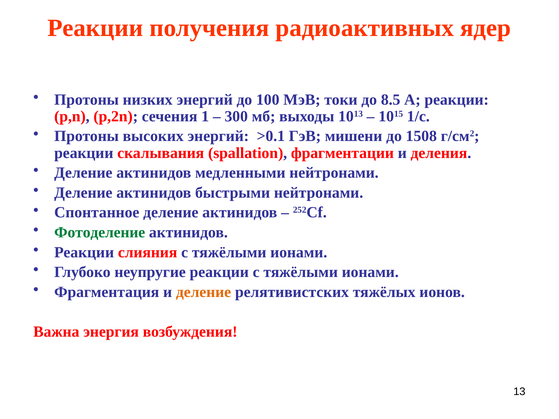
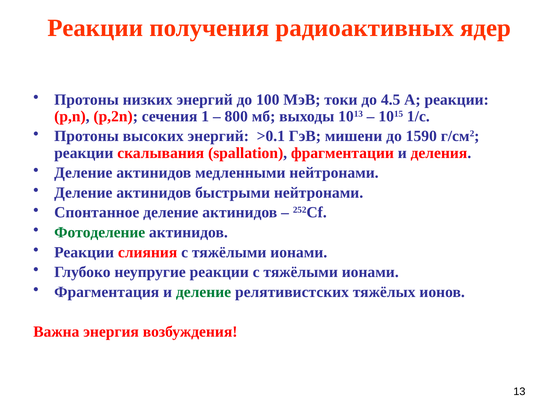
8.5: 8.5 -> 4.5
300: 300 -> 800
1508: 1508 -> 1590
деление at (204, 292) colour: orange -> green
